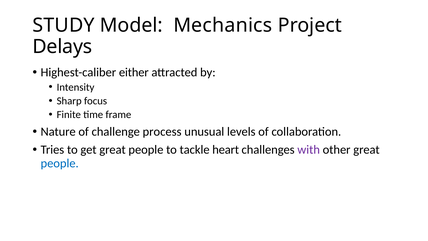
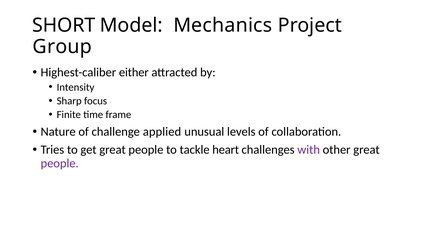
STUDY: STUDY -> SHORT
Delays: Delays -> Group
process: process -> applied
people at (60, 163) colour: blue -> purple
